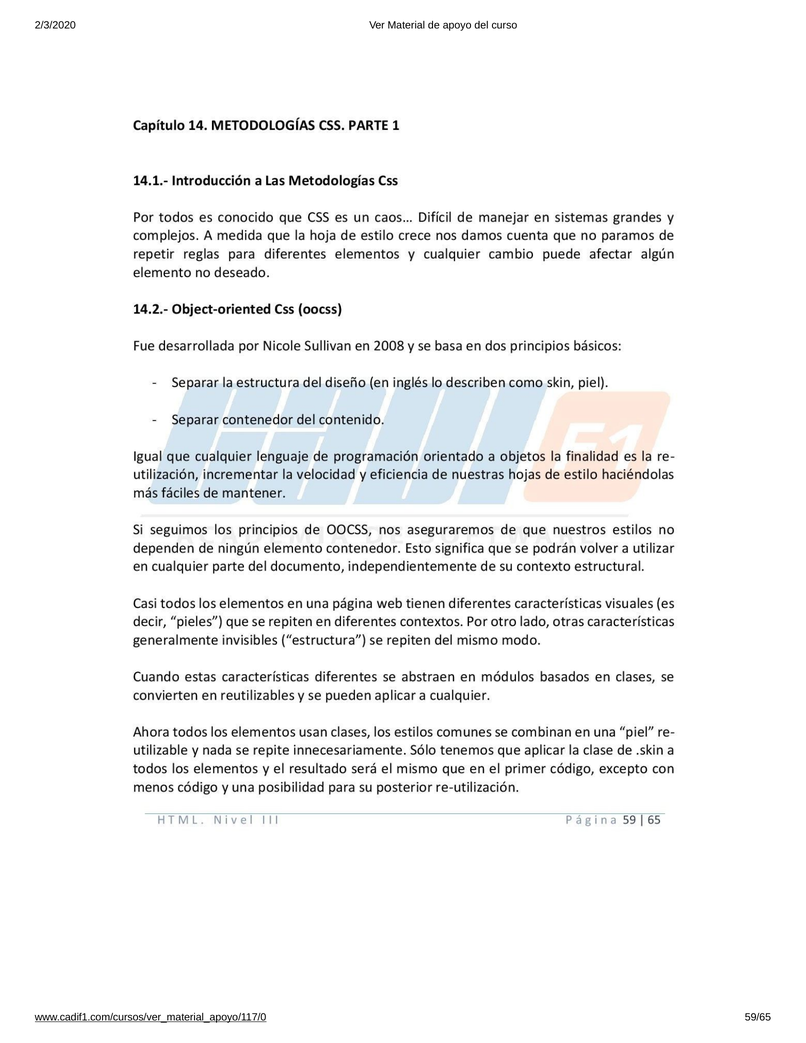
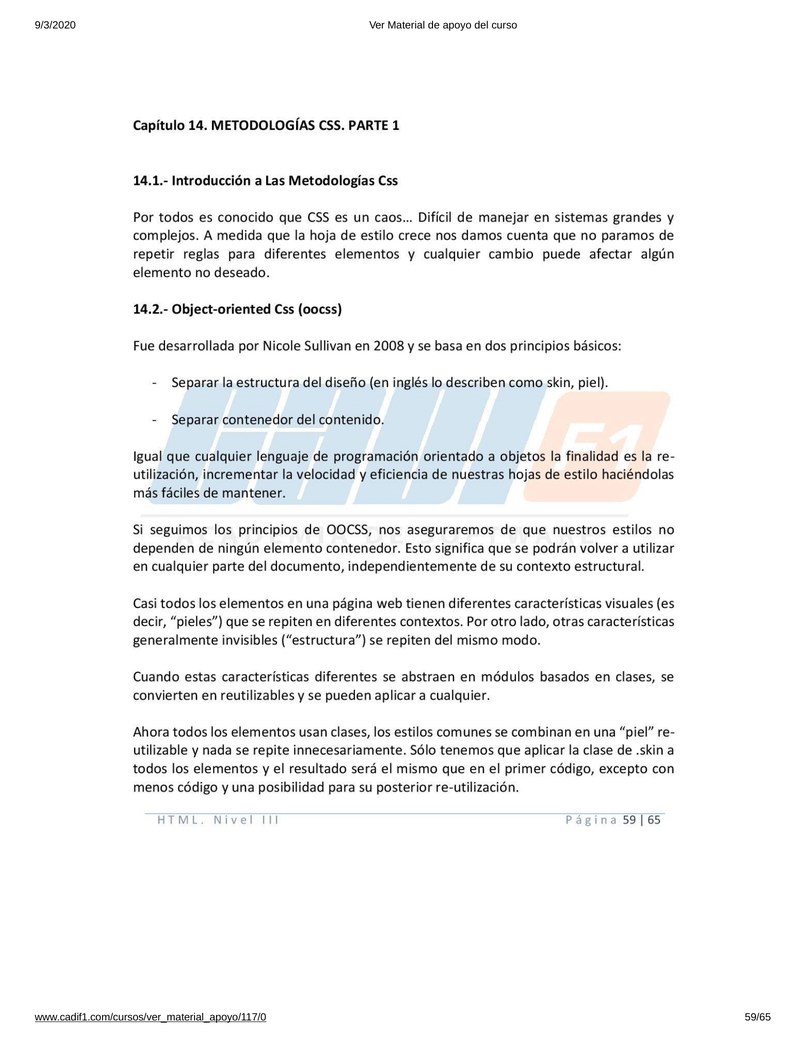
2/3/2020: 2/3/2020 -> 9/3/2020
